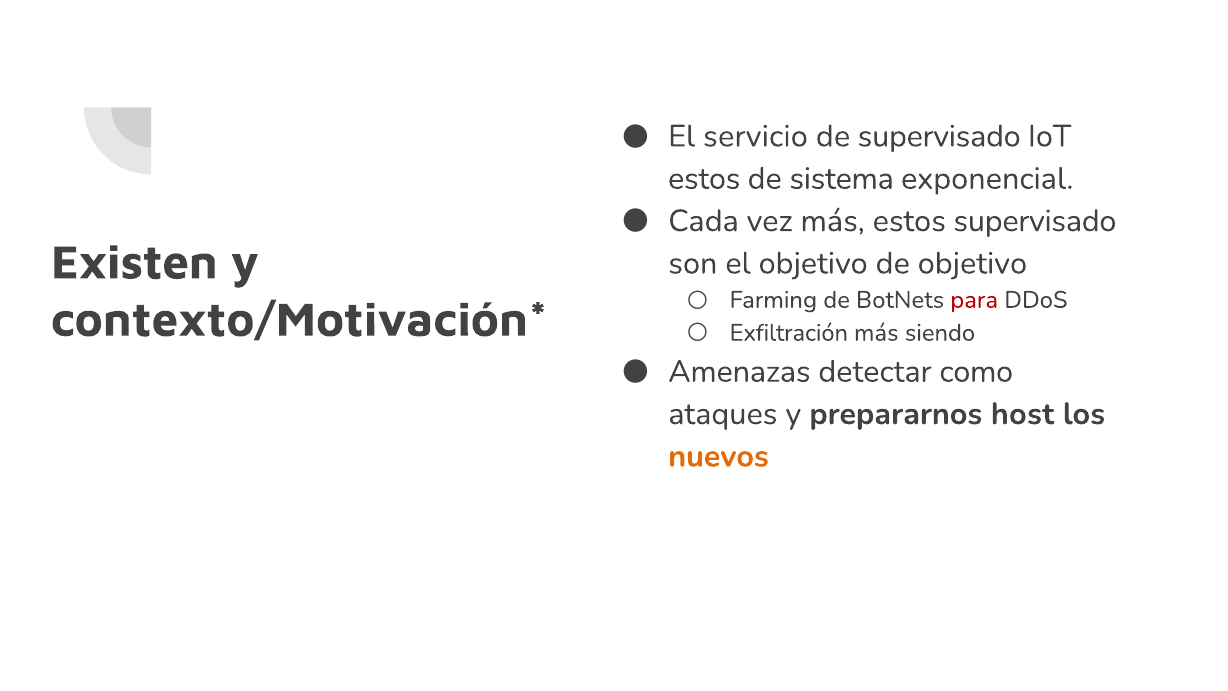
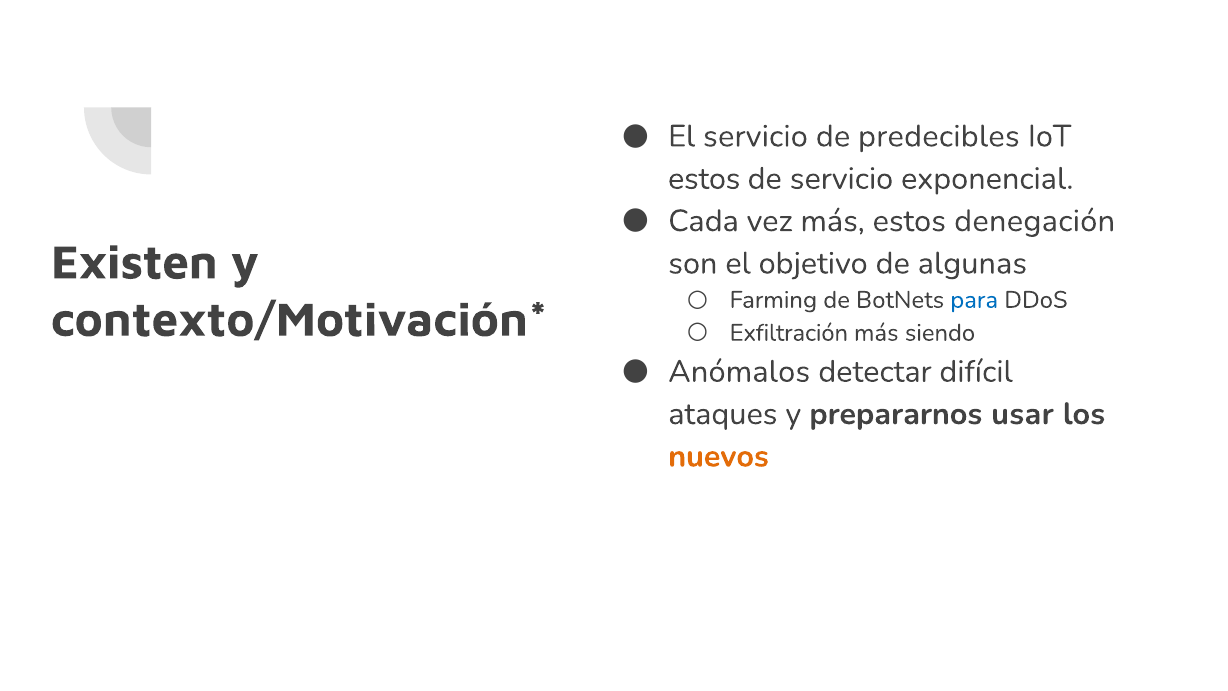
de supervisado: supervisado -> predecibles
de sistema: sistema -> servicio
estos supervisado: supervisado -> denegación
de objetivo: objetivo -> algunas
para colour: red -> blue
Amenazas: Amenazas -> Anómalos
como: como -> difícil
host: host -> usar
